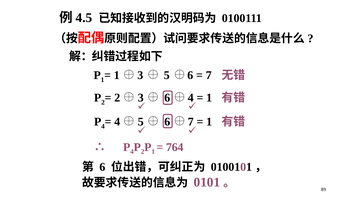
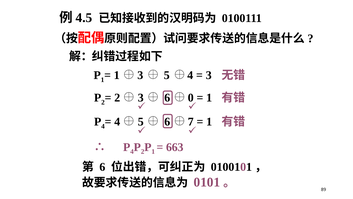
3 5 6: 6 -> 4
7 at (209, 75): 7 -> 3
6 4: 4 -> 0
764: 764 -> 663
